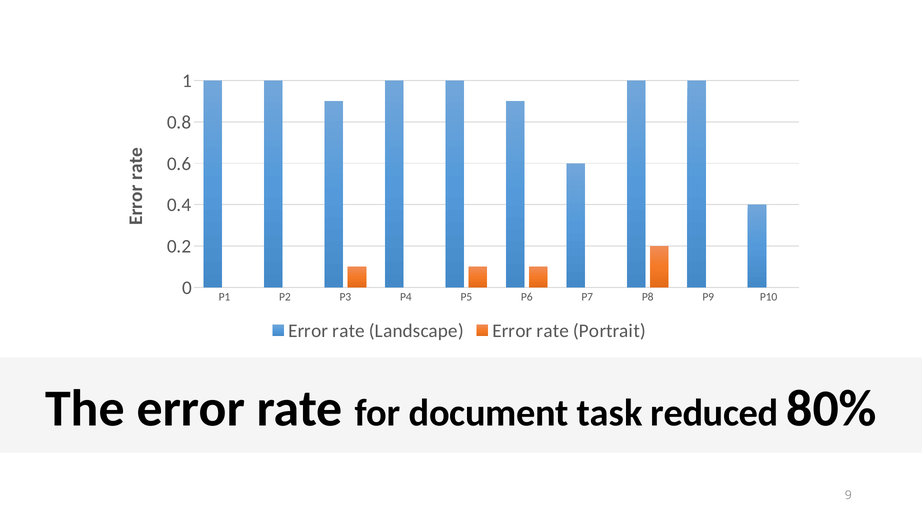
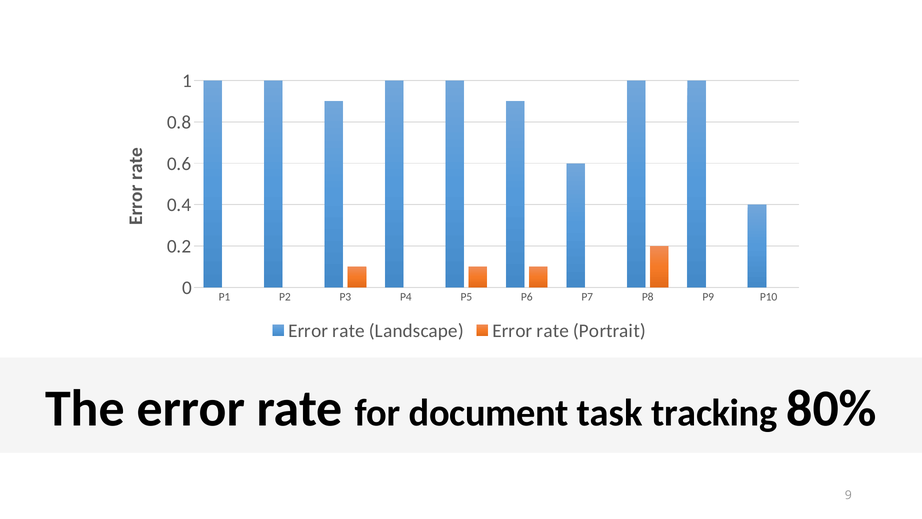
reduced: reduced -> tracking
